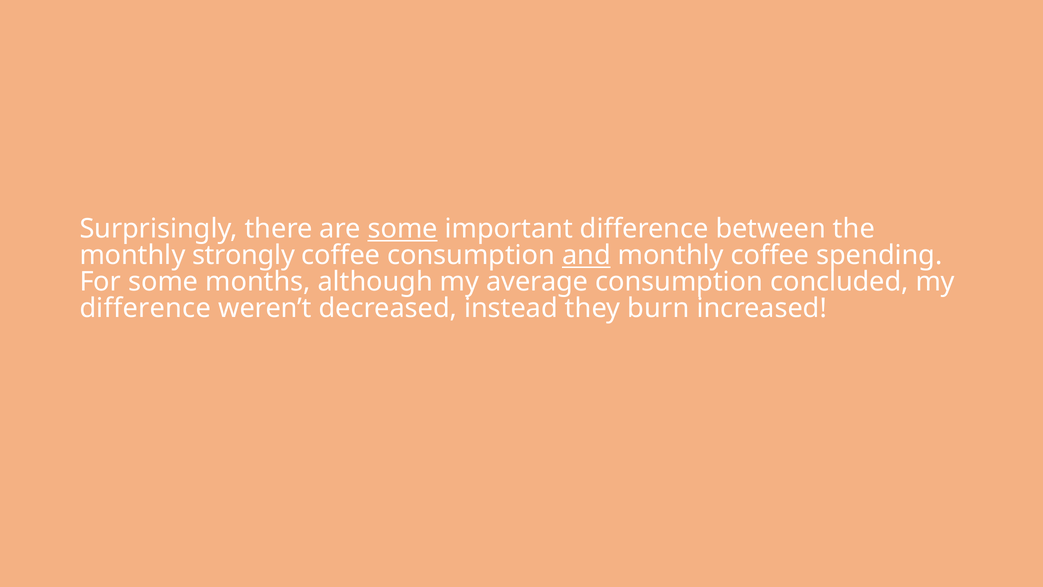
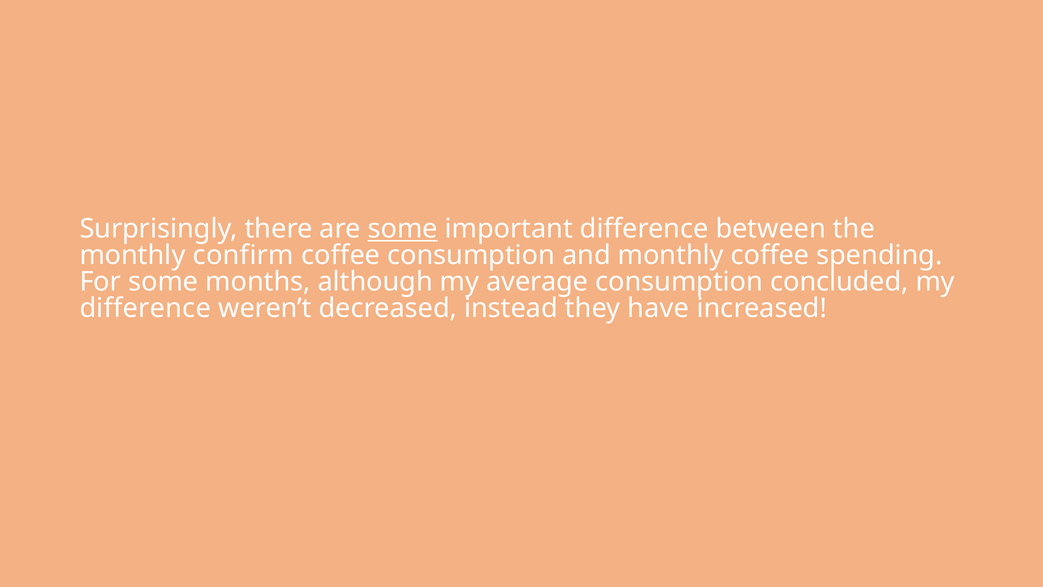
strongly: strongly -> confirm
and underline: present -> none
burn: burn -> have
